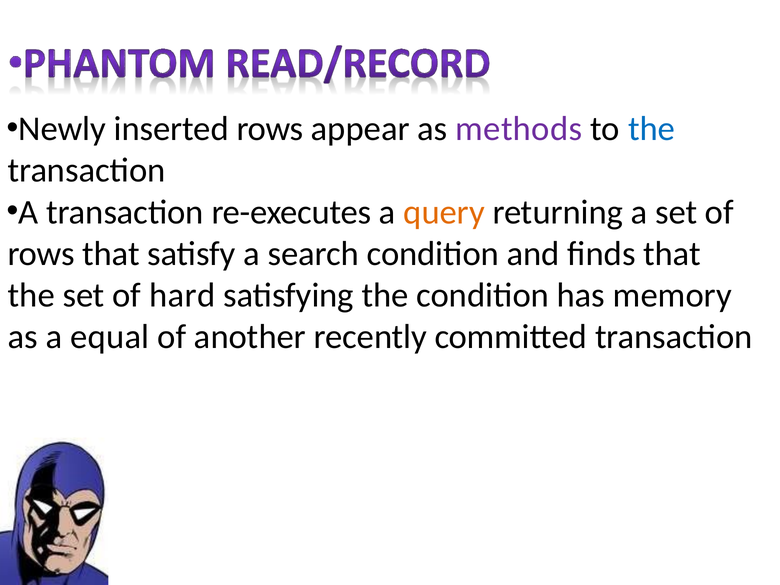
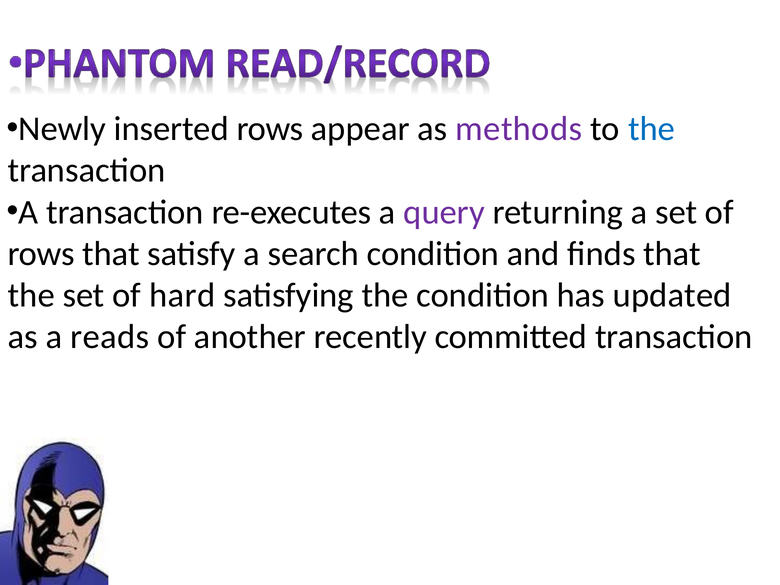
query colour: orange -> purple
memory: memory -> updated
equal: equal -> reads
